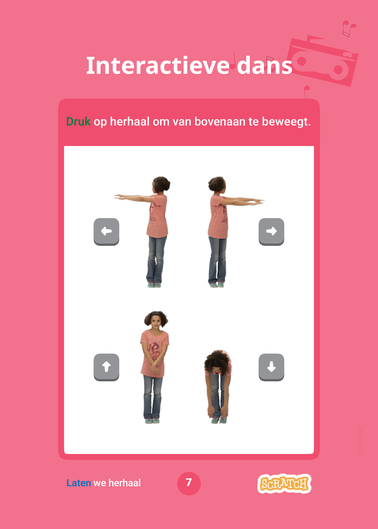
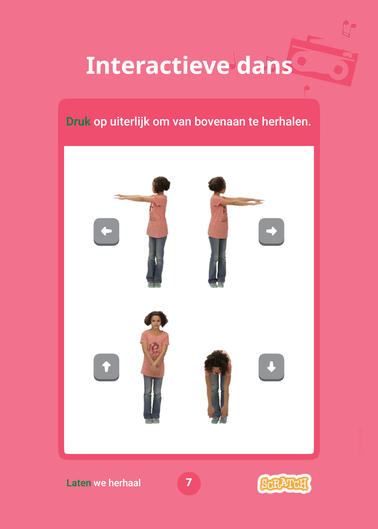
op herhaal: herhaal -> uiterlijk
beweegt: beweegt -> herhalen
Laten colour: blue -> green
